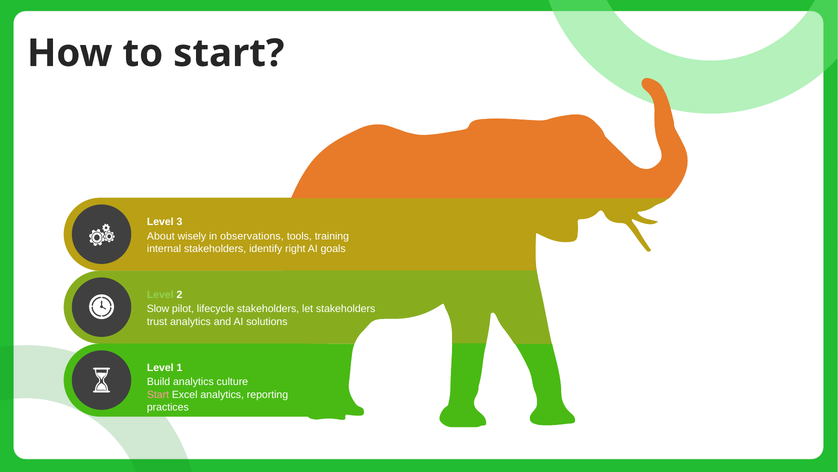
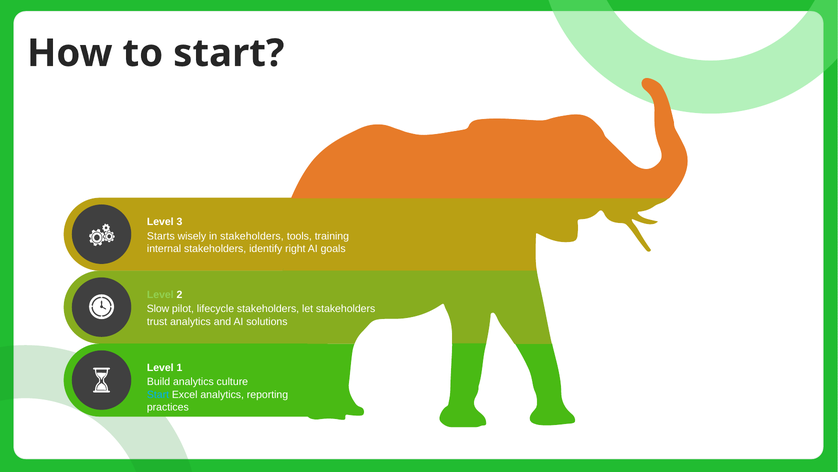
About: About -> Starts
in observations: observations -> stakeholders
Start at (158, 394) colour: pink -> light blue
